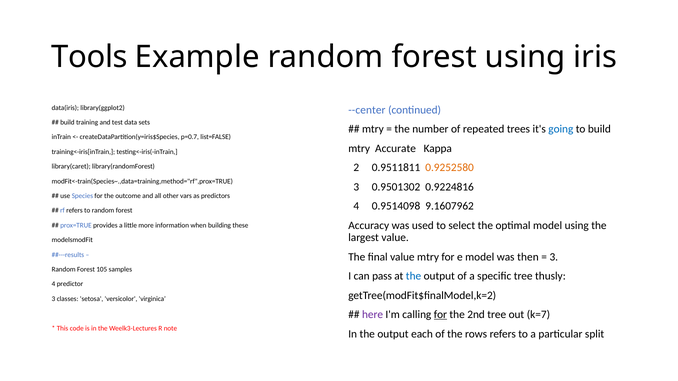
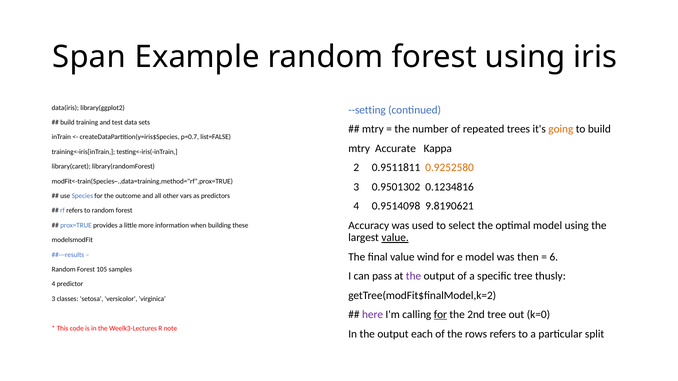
Tools: Tools -> Span
--center: --center -> --setting
going colour: blue -> orange
0.9224816: 0.9224816 -> 0.1234816
9.1607962: 9.1607962 -> 9.8190621
value at (395, 238) underline: none -> present
value mtry: mtry -> wind
3 at (554, 257): 3 -> 6
the at (414, 276) colour: blue -> purple
k=7: k=7 -> k=0
